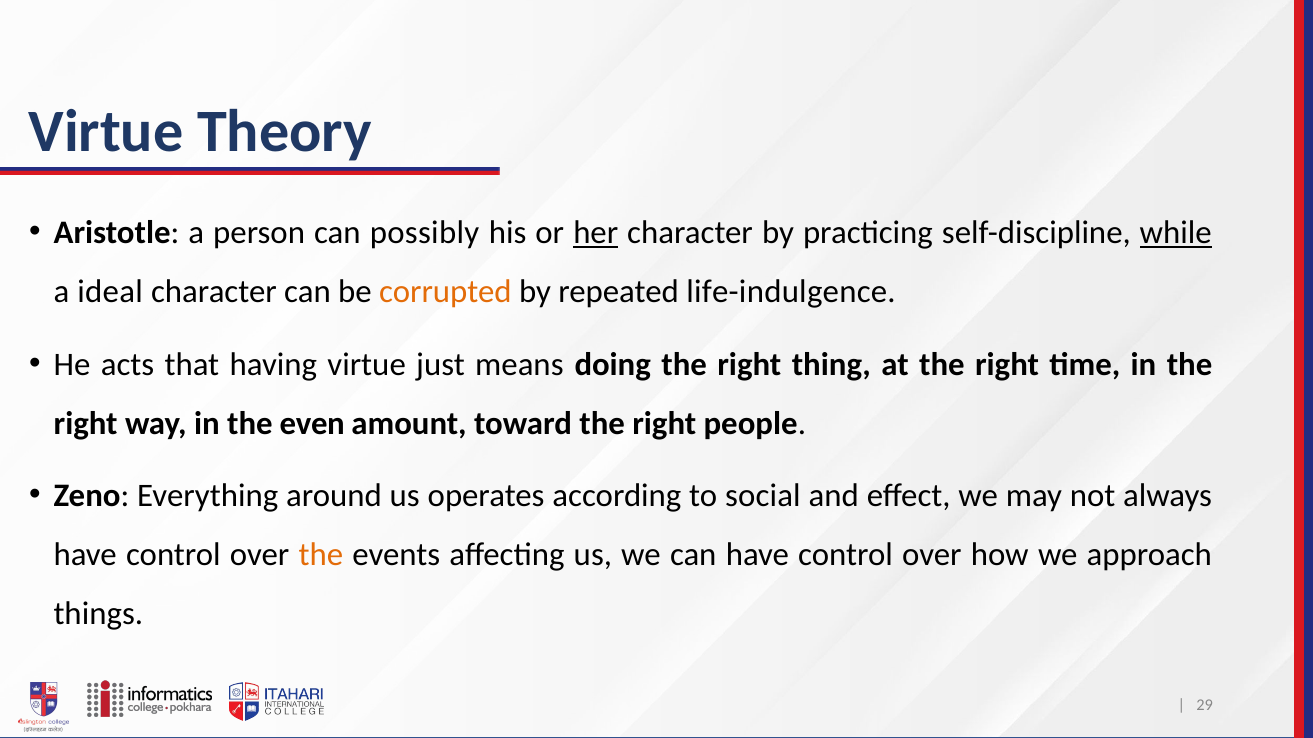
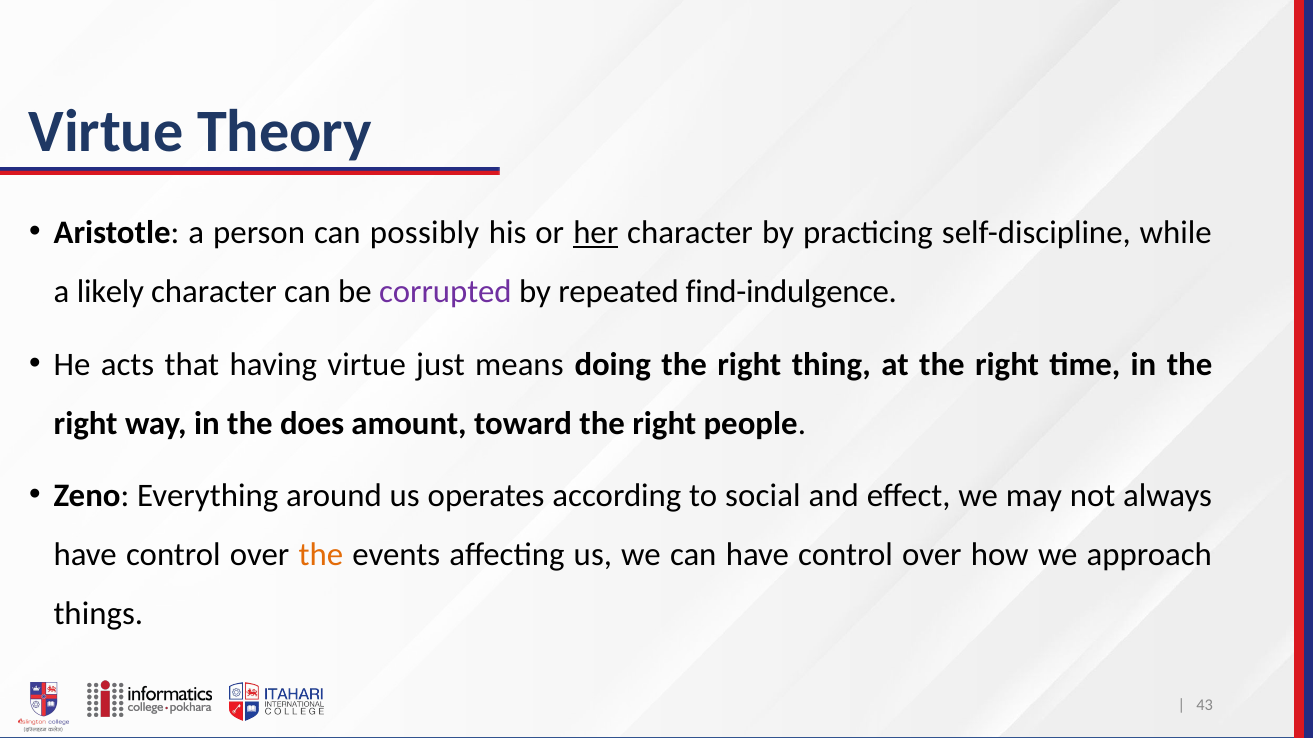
while underline: present -> none
ideal: ideal -> likely
corrupted colour: orange -> purple
life-indulgence: life-indulgence -> find-indulgence
even: even -> does
29: 29 -> 43
